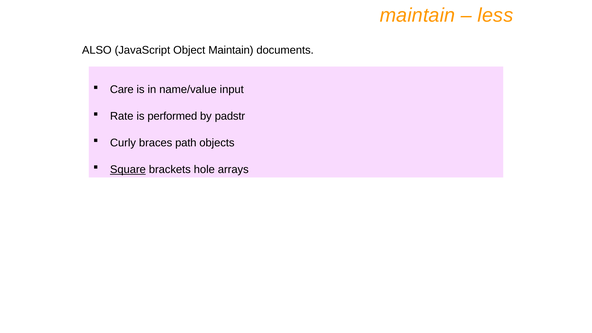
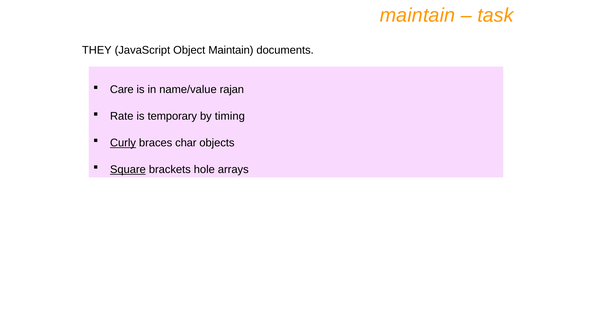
less: less -> task
ALSO: ALSO -> THEY
input: input -> rajan
performed: performed -> temporary
padstr: padstr -> timing
Curly underline: none -> present
path: path -> char
